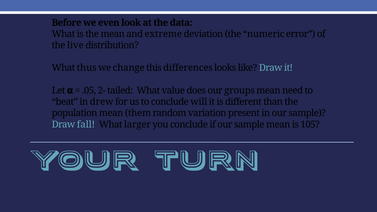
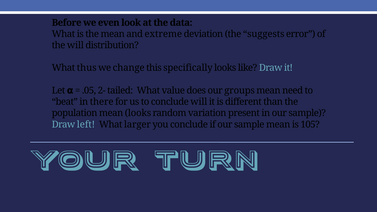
numeric: numeric -> suggests
the live: live -> will
differences: differences -> specifically
drew: drew -> there
mean them: them -> looks
fall: fall -> left
